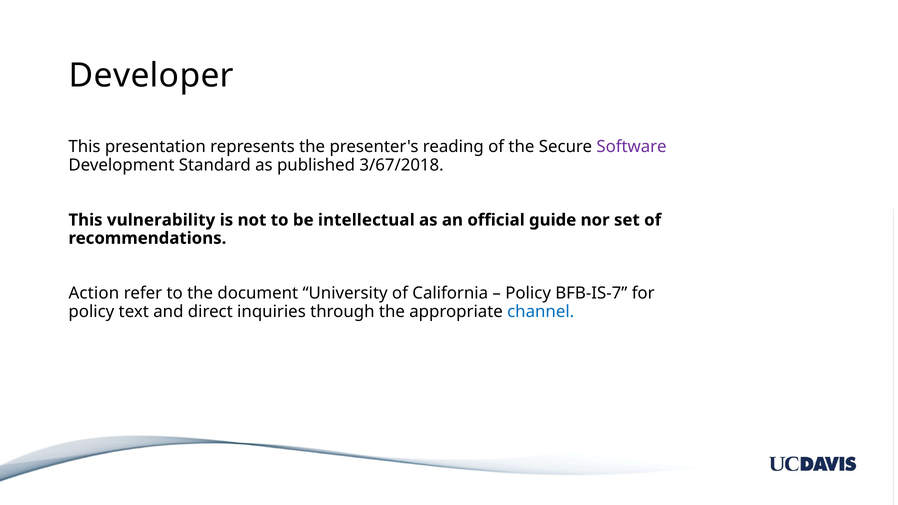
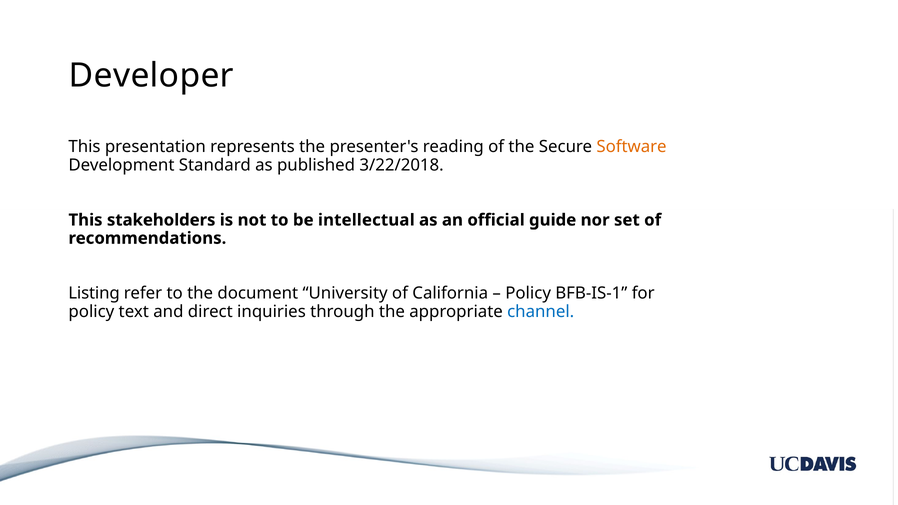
Software colour: purple -> orange
3/67/2018: 3/67/2018 -> 3/22/2018
vulnerability: vulnerability -> stakeholders
Action: Action -> Listing
BFB-IS-7: BFB-IS-7 -> BFB-IS-1
